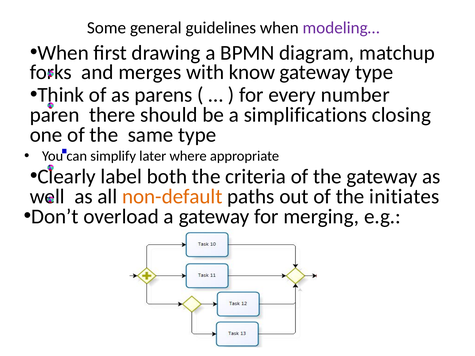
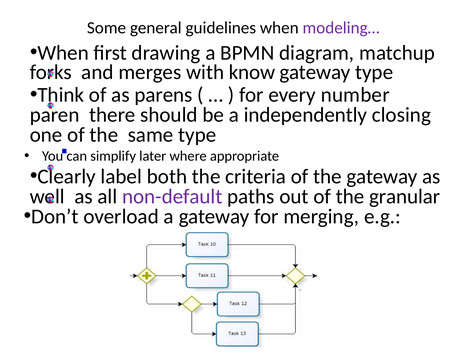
simplifications: simplifications -> independently
non-default colour: orange -> purple
initiates: initiates -> granular
